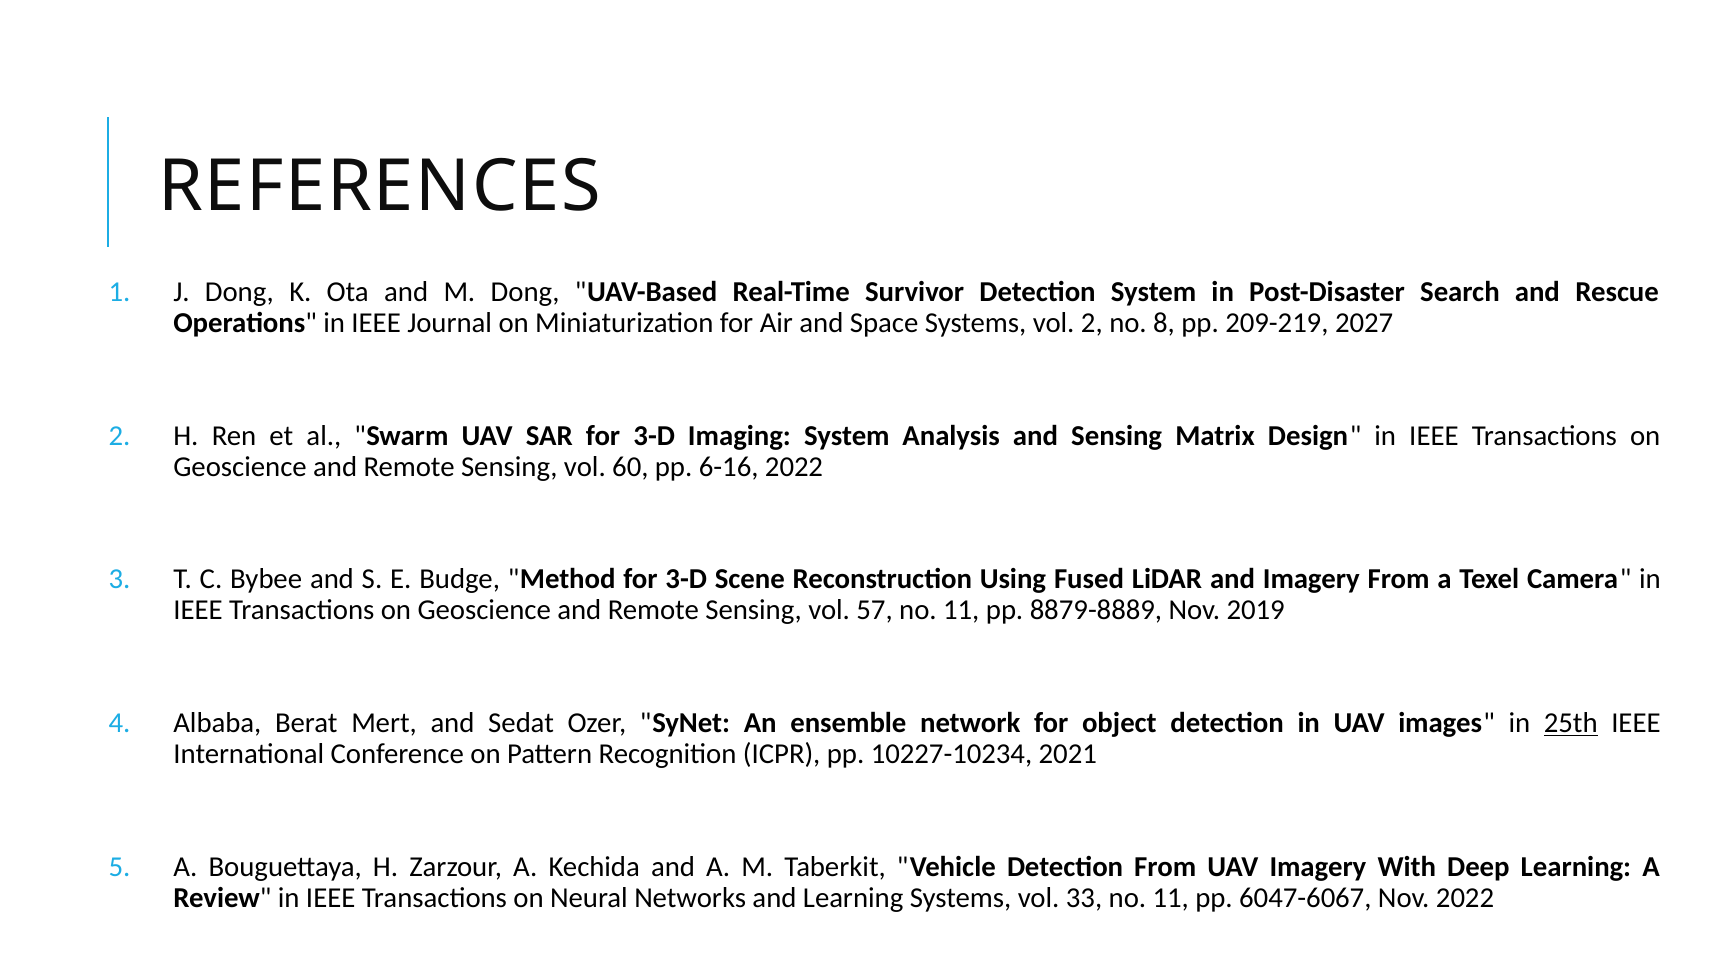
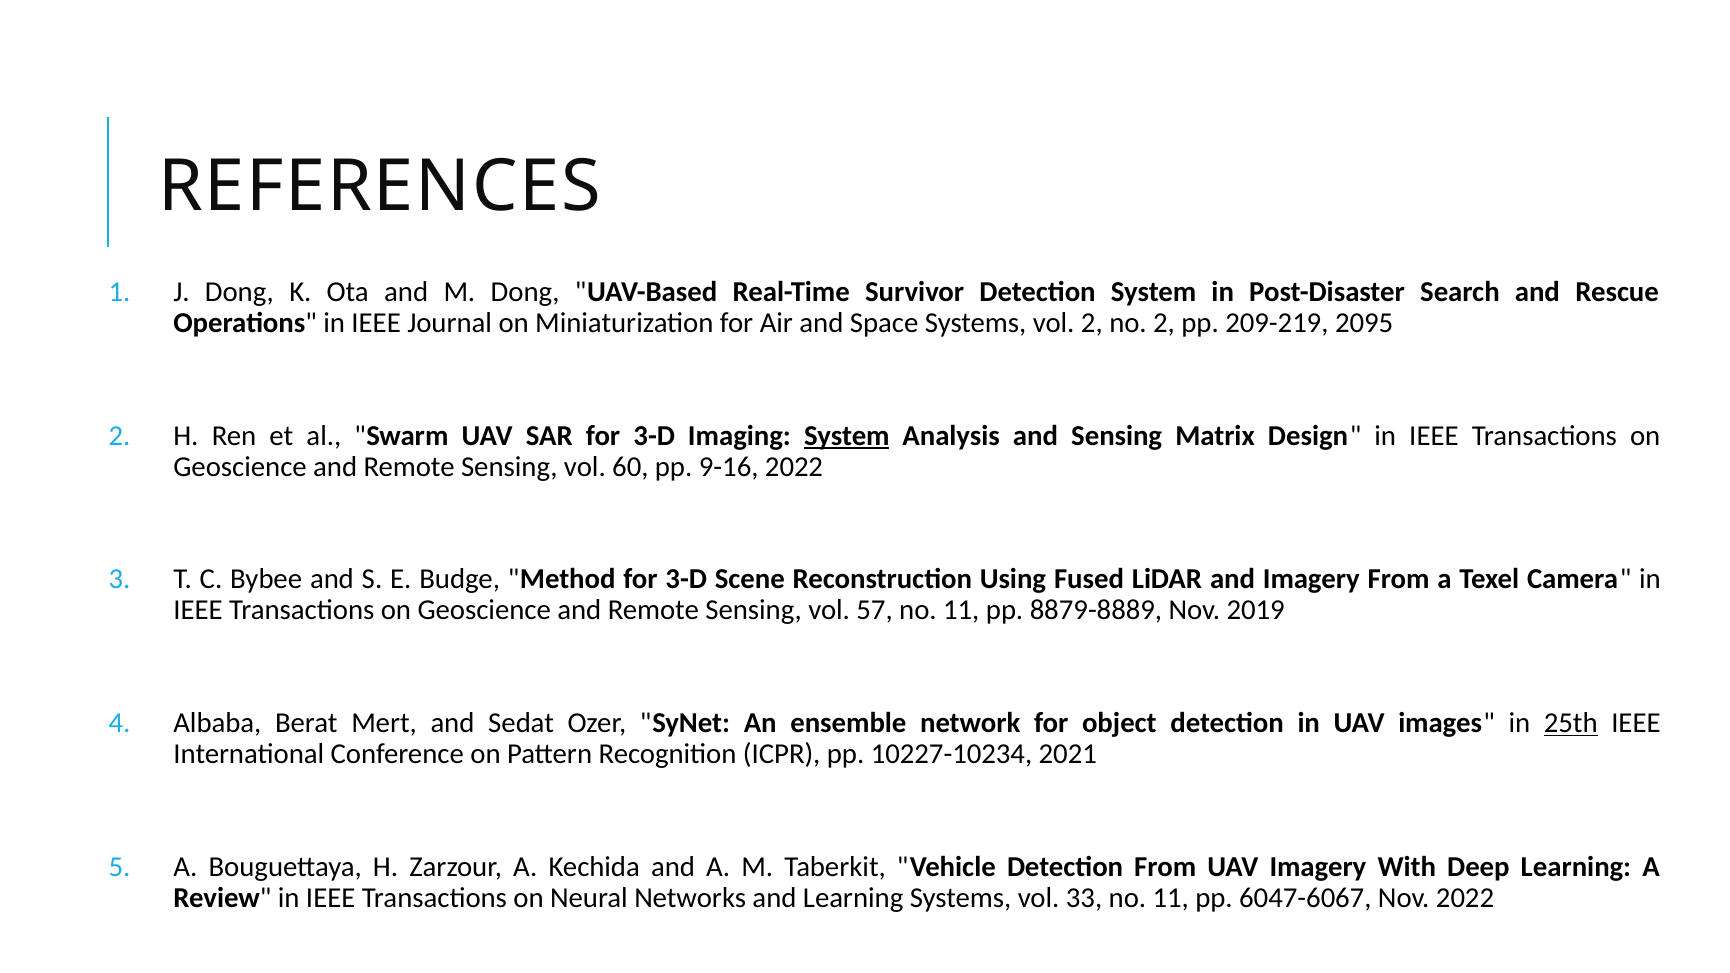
no 8: 8 -> 2
2027: 2027 -> 2095
System at (847, 436) underline: none -> present
6-16: 6-16 -> 9-16
